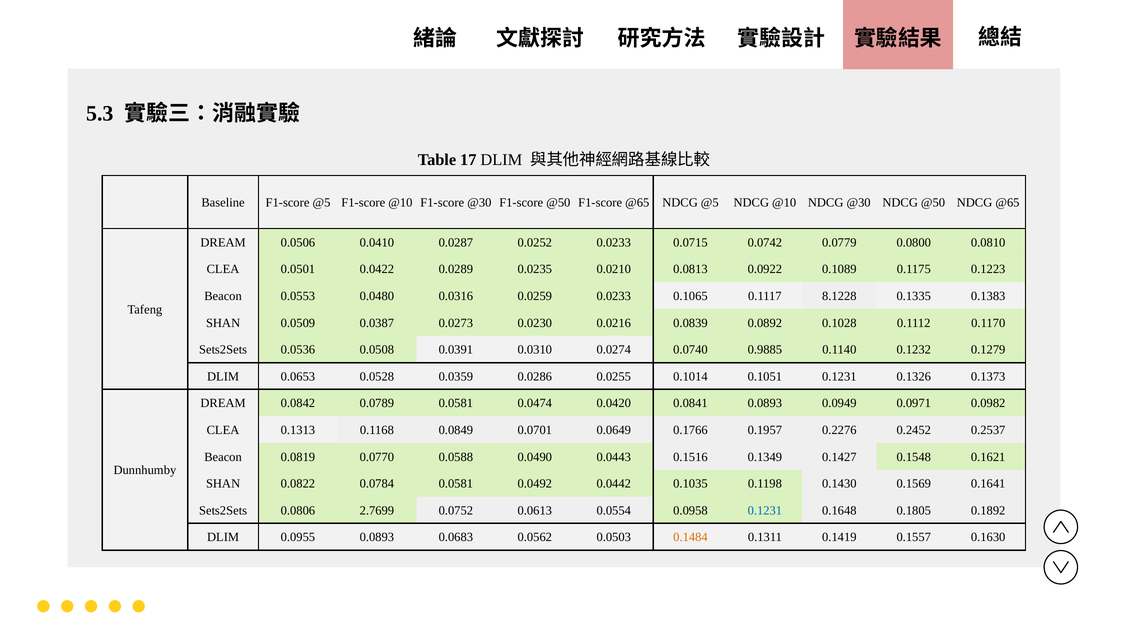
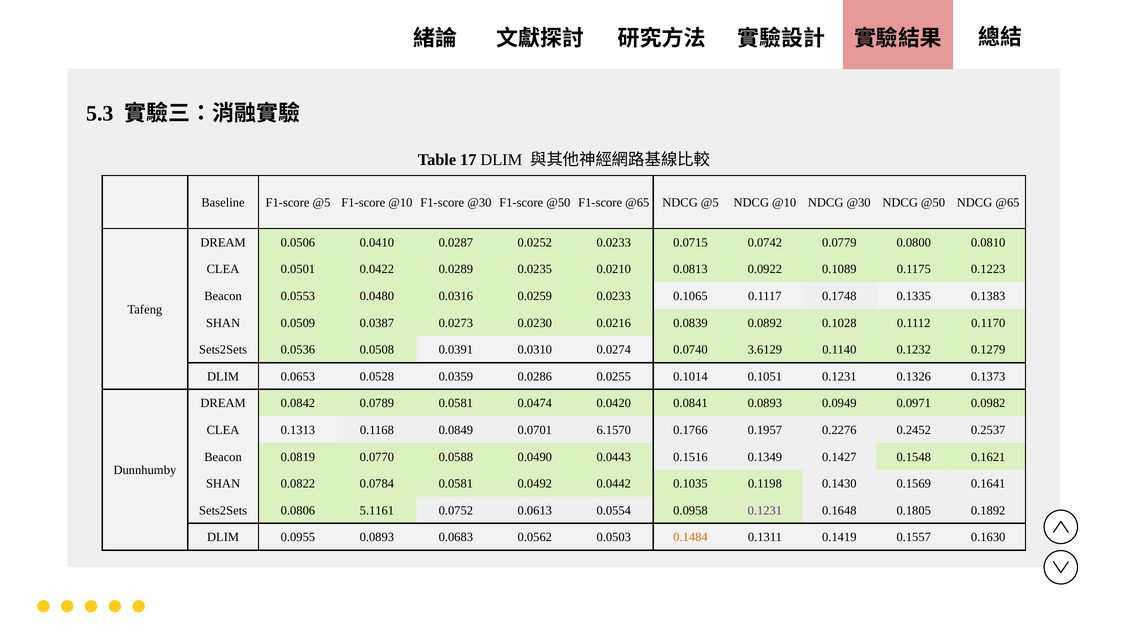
8.1228: 8.1228 -> 0.1748
0.9885: 0.9885 -> 3.6129
0.0649: 0.0649 -> 6.1570
2.7699: 2.7699 -> 5.1161
0.1231 at (765, 510) colour: blue -> purple
